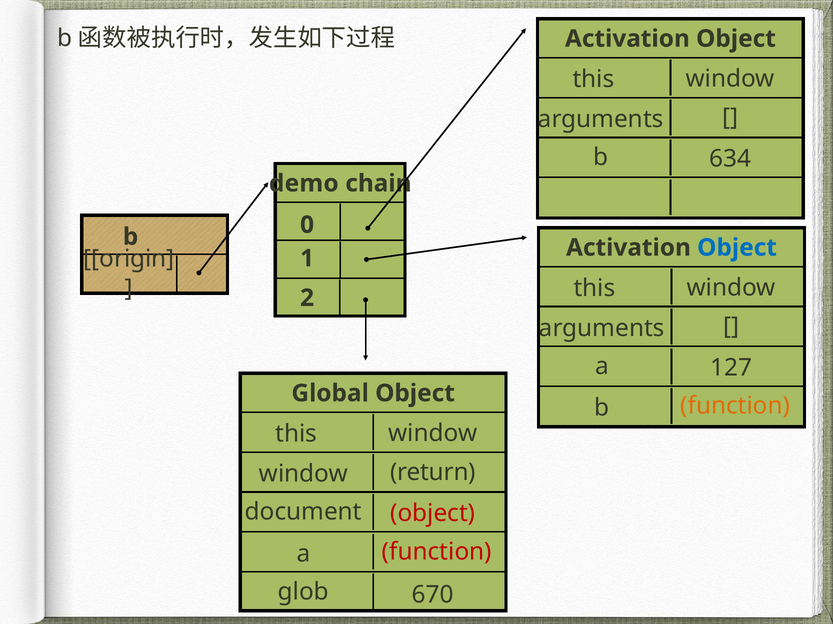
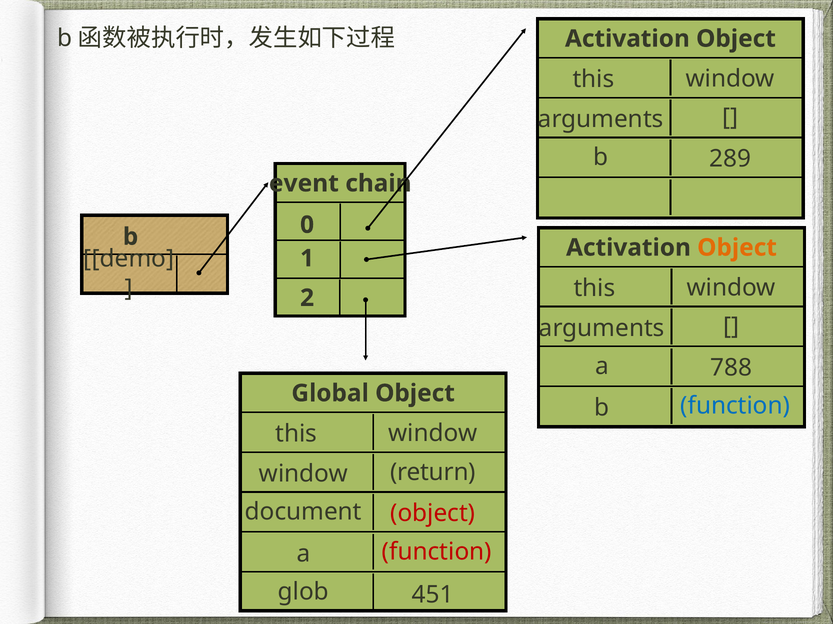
634: 634 -> 289
demo: demo -> event
origin: origin -> demo
Object at (737, 248) colour: blue -> orange
127: 127 -> 788
function at (735, 406) colour: orange -> blue
670: 670 -> 451
